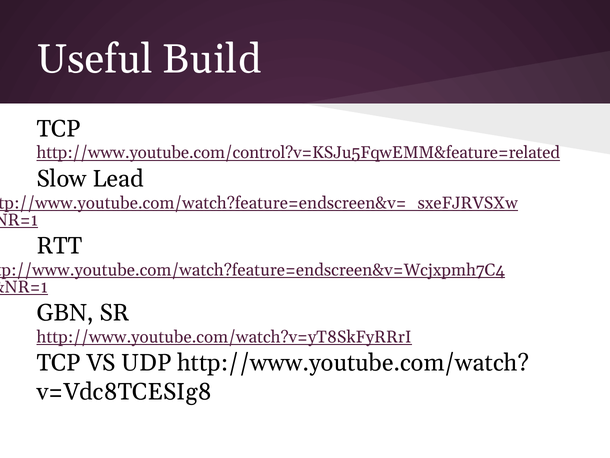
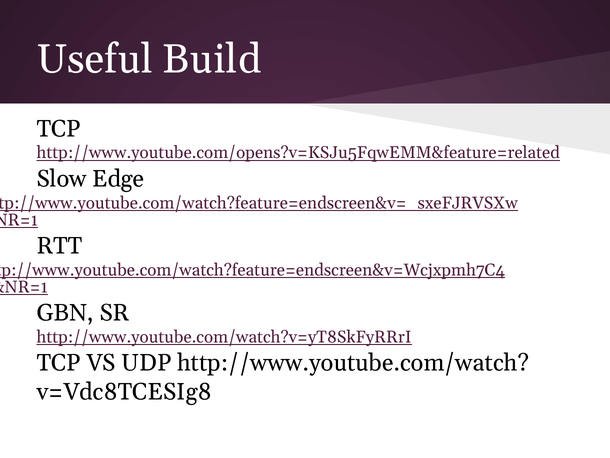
http://www.youtube.com/control?v=KSJu5FqwEMM&feature=related: http://www.youtube.com/control?v=KSJu5FqwEMM&feature=related -> http://www.youtube.com/opens?v=KSJu5FqwEMM&feature=related
Lead: Lead -> Edge
